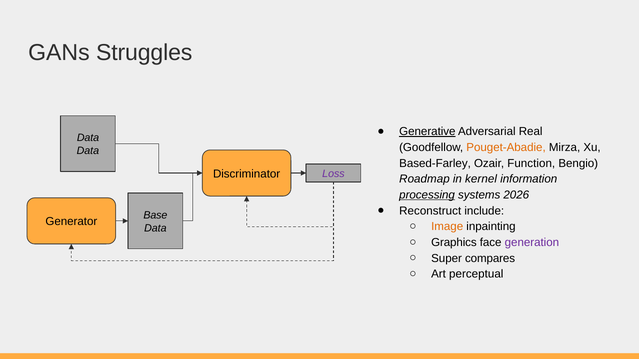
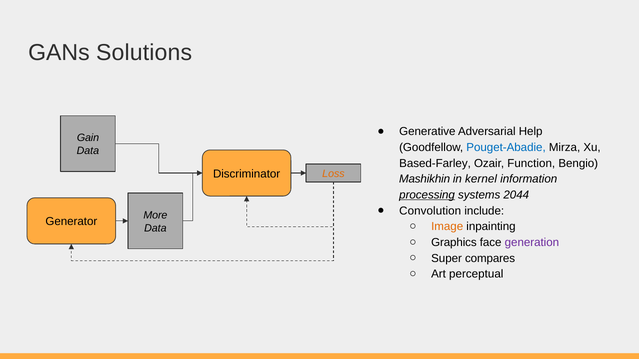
Struggles: Struggles -> Solutions
Generative underline: present -> none
Real: Real -> Help
Data at (88, 138): Data -> Gain
Pouget-Abadie colour: orange -> blue
Loss colour: purple -> orange
Roadmap: Roadmap -> Mashikhin
2026: 2026 -> 2044
Reconstruct: Reconstruct -> Convolution
Base: Base -> More
